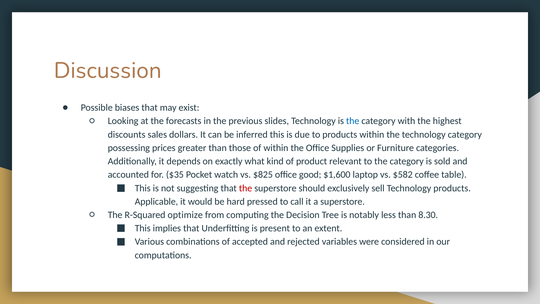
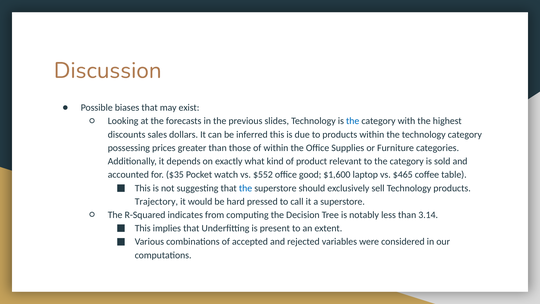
$825: $825 -> $552
$582: $582 -> $465
the at (246, 188) colour: red -> blue
Applicable: Applicable -> Trajectory
optimize: optimize -> indicates
8.30: 8.30 -> 3.14
